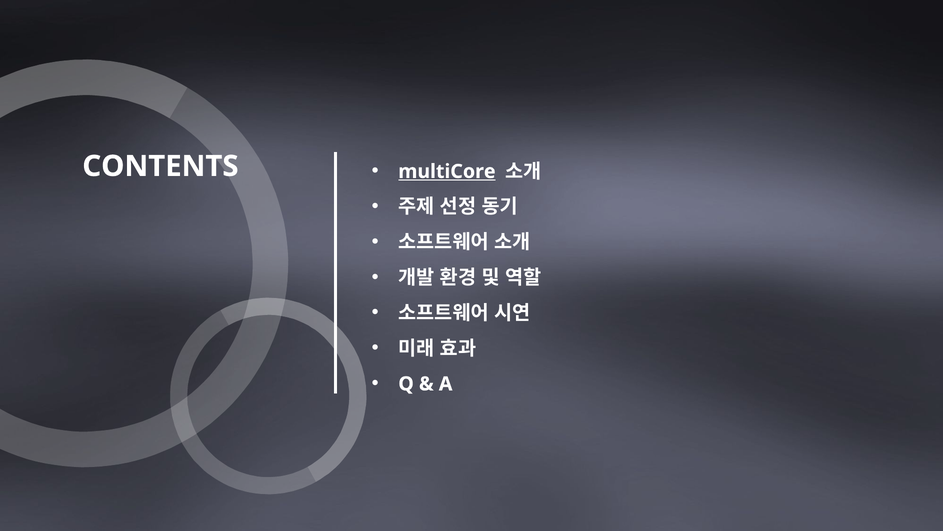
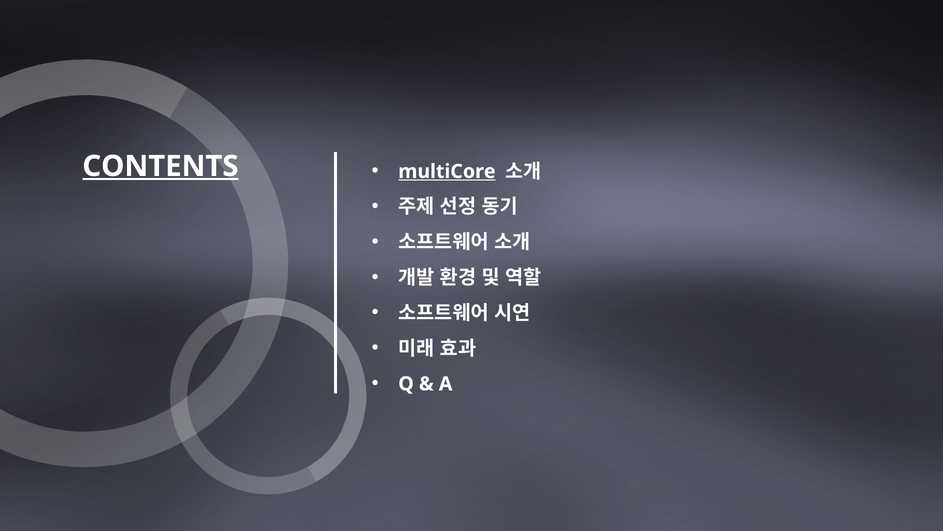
CONTENTS underline: none -> present
